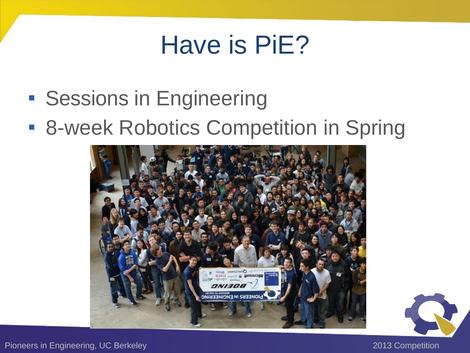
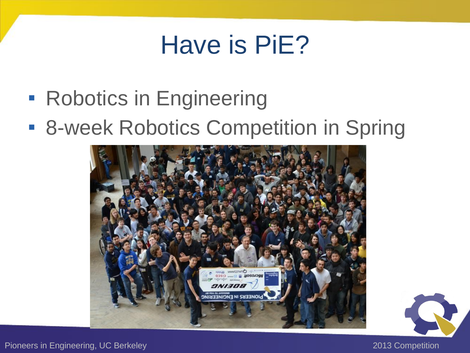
Sessions at (87, 99): Sessions -> Robotics
